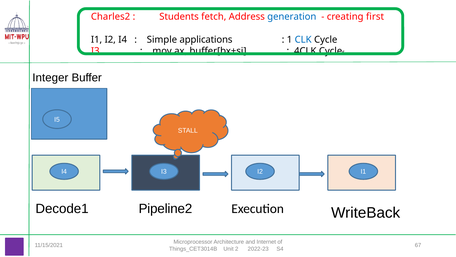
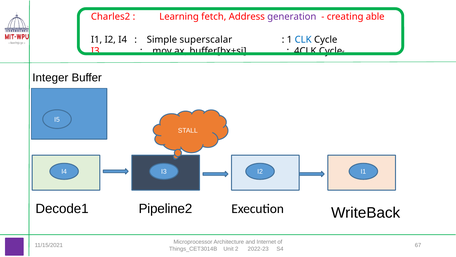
Students: Students -> Learning
generation colour: blue -> purple
first: first -> able
applications: applications -> superscalar
